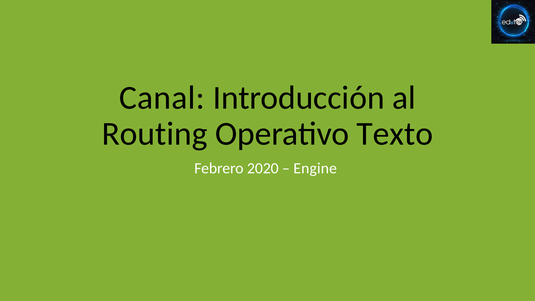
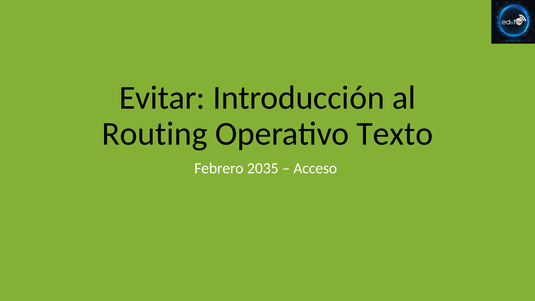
Canal: Canal -> Evitar
2020: 2020 -> 2035
Engine: Engine -> Acceso
